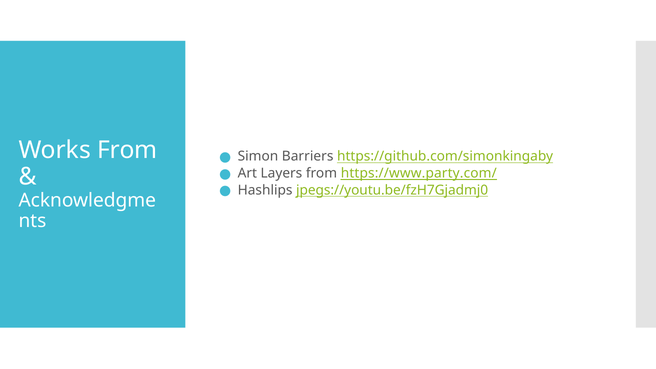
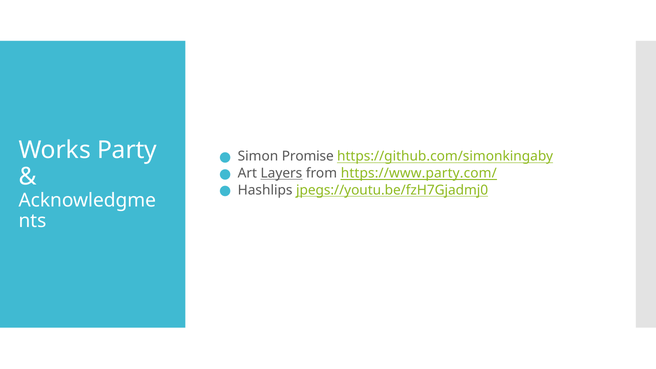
Works From: From -> Party
Barriers: Barriers -> Promise
Layers underline: none -> present
